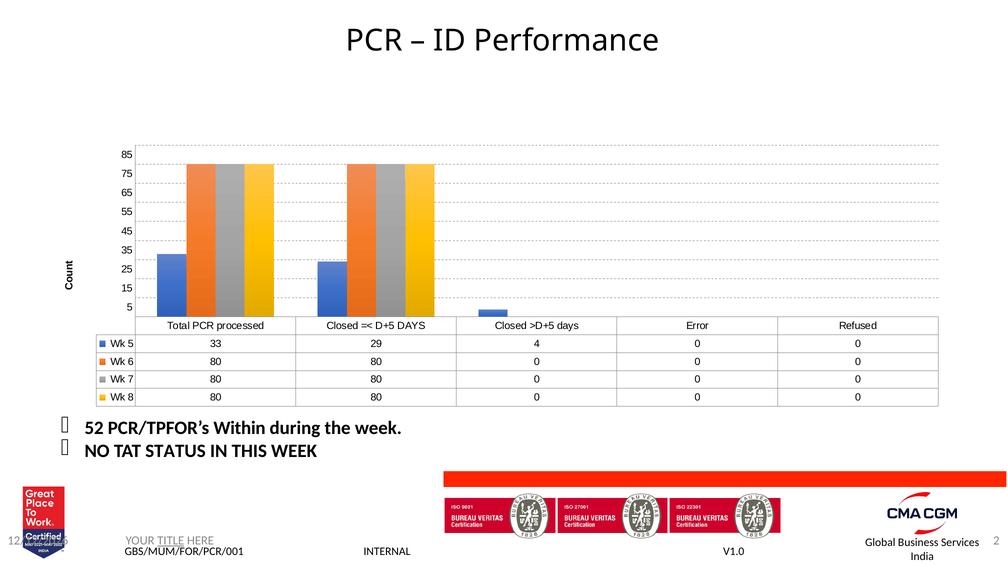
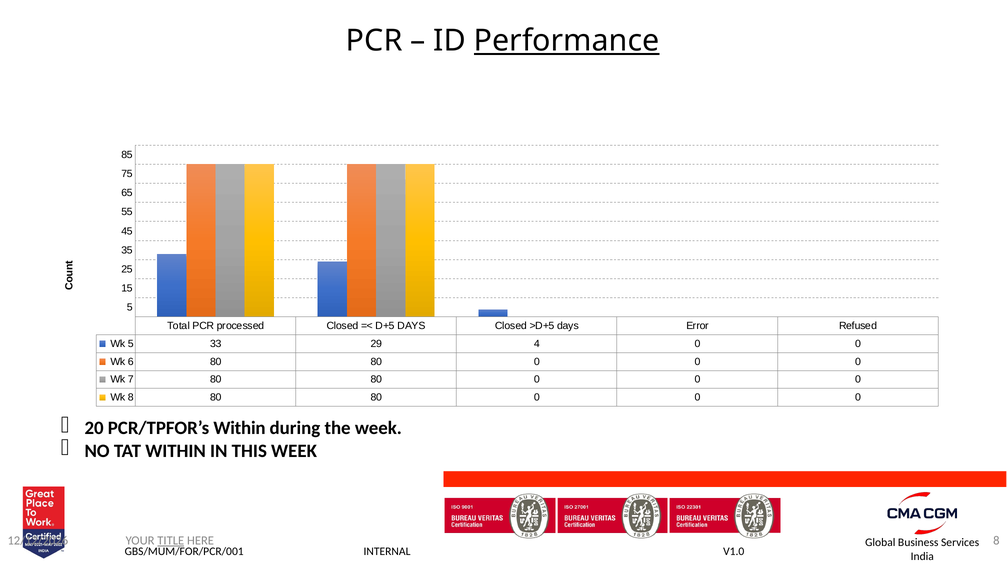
Performance underline: none -> present
52: 52 -> 20
TAT STATUS: STATUS -> WITHIN
HERE 2: 2 -> 8
